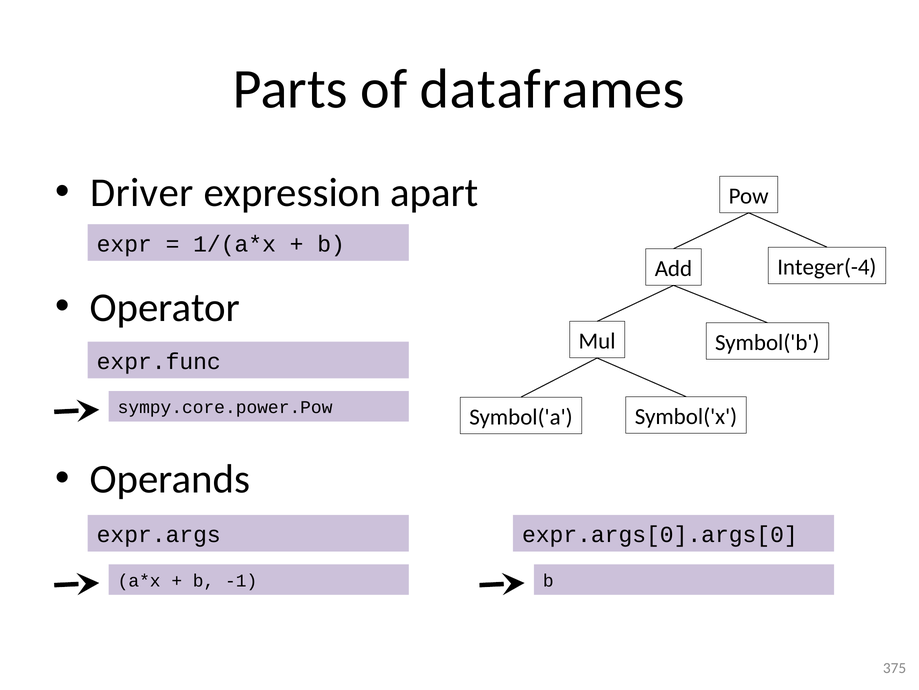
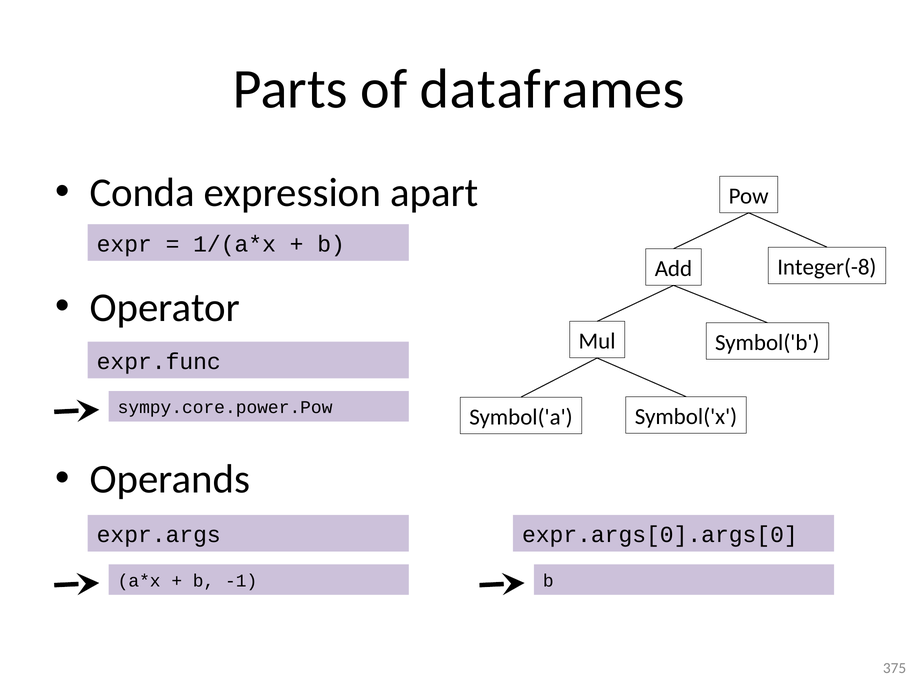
Driver: Driver -> Conda
Integer(-4: Integer(-4 -> Integer(-8
